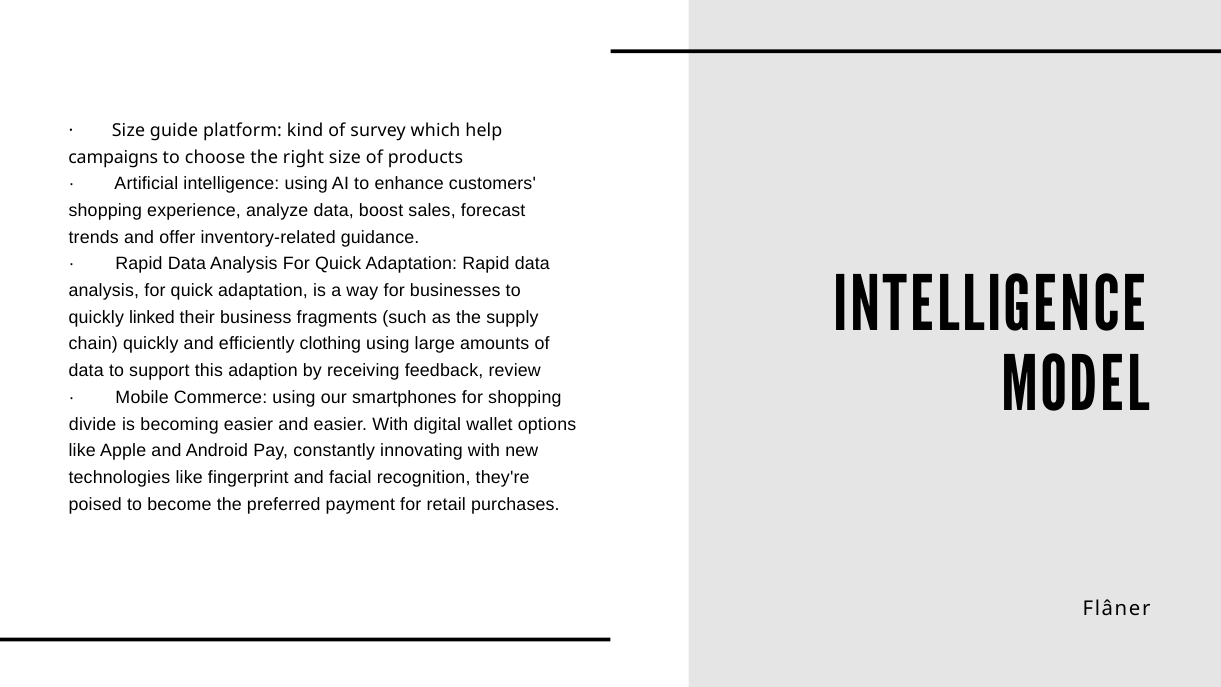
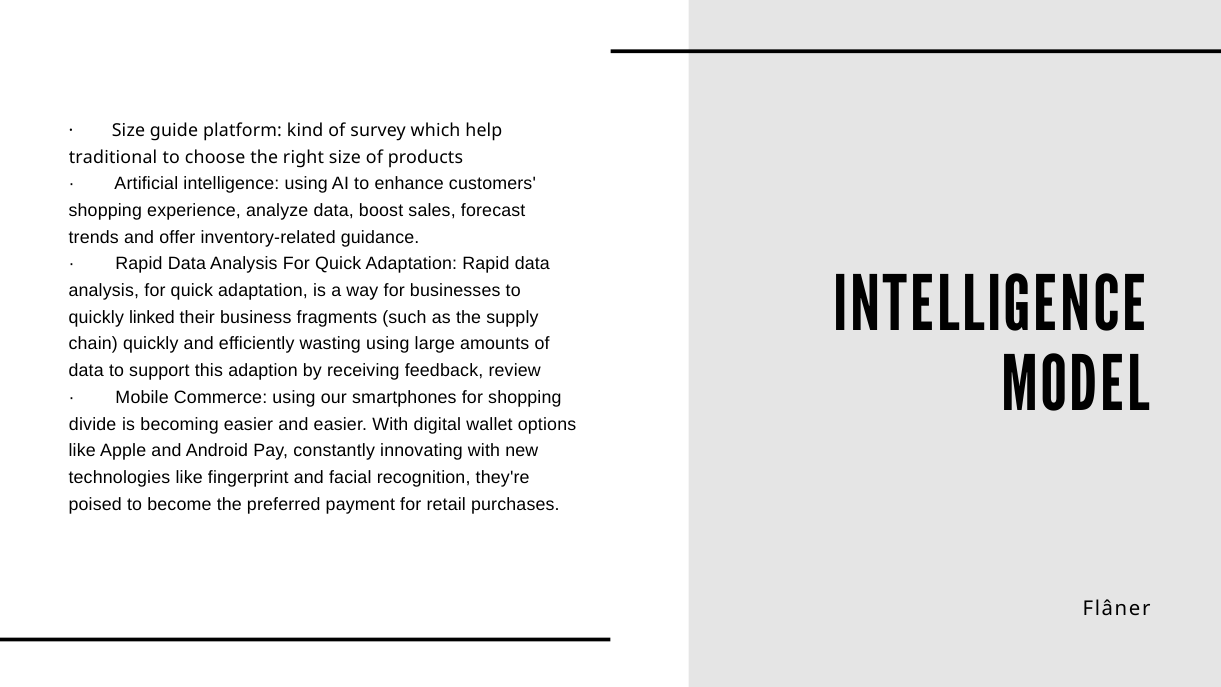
campaigns: campaigns -> traditional
clothing: clothing -> wasting
